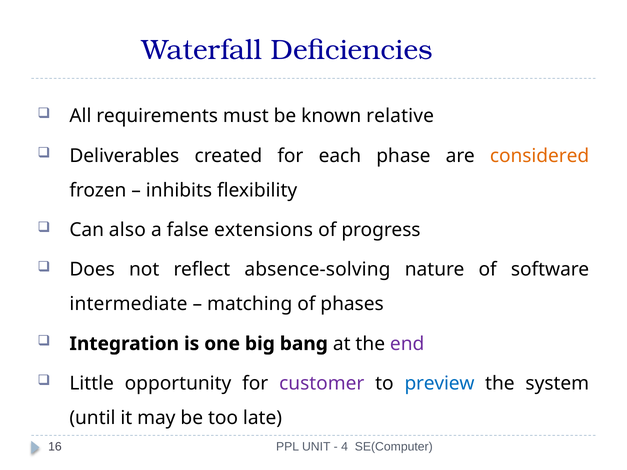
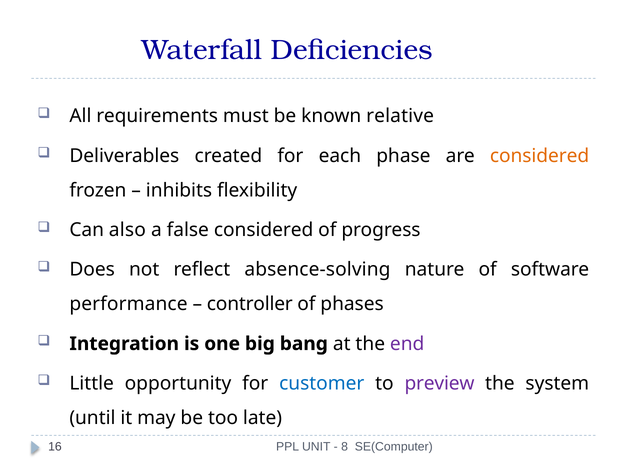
false extensions: extensions -> considered
intermediate: intermediate -> performance
matching: matching -> controller
customer colour: purple -> blue
preview colour: blue -> purple
4: 4 -> 8
